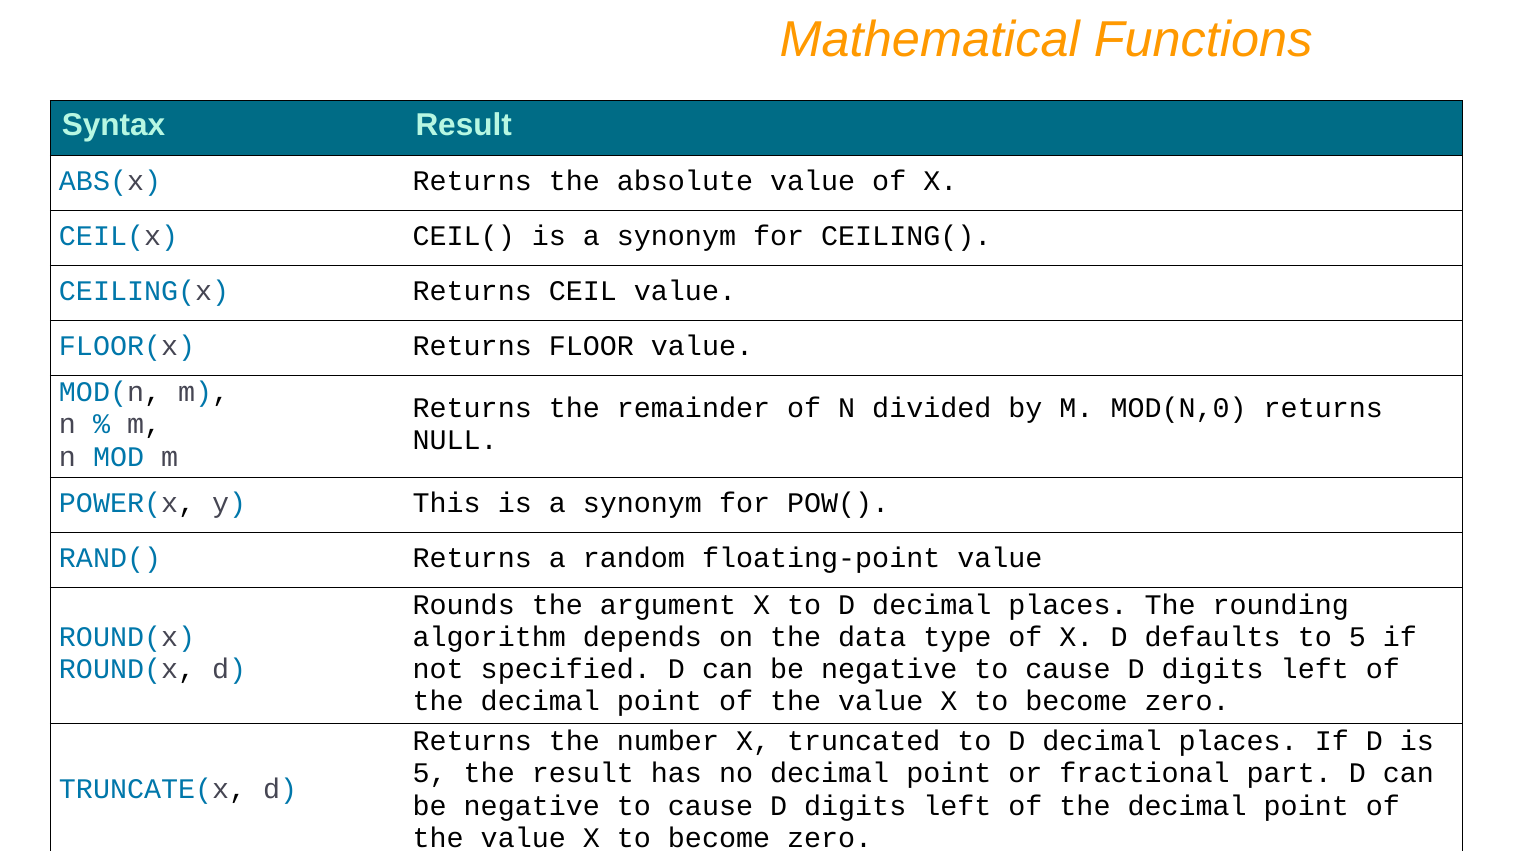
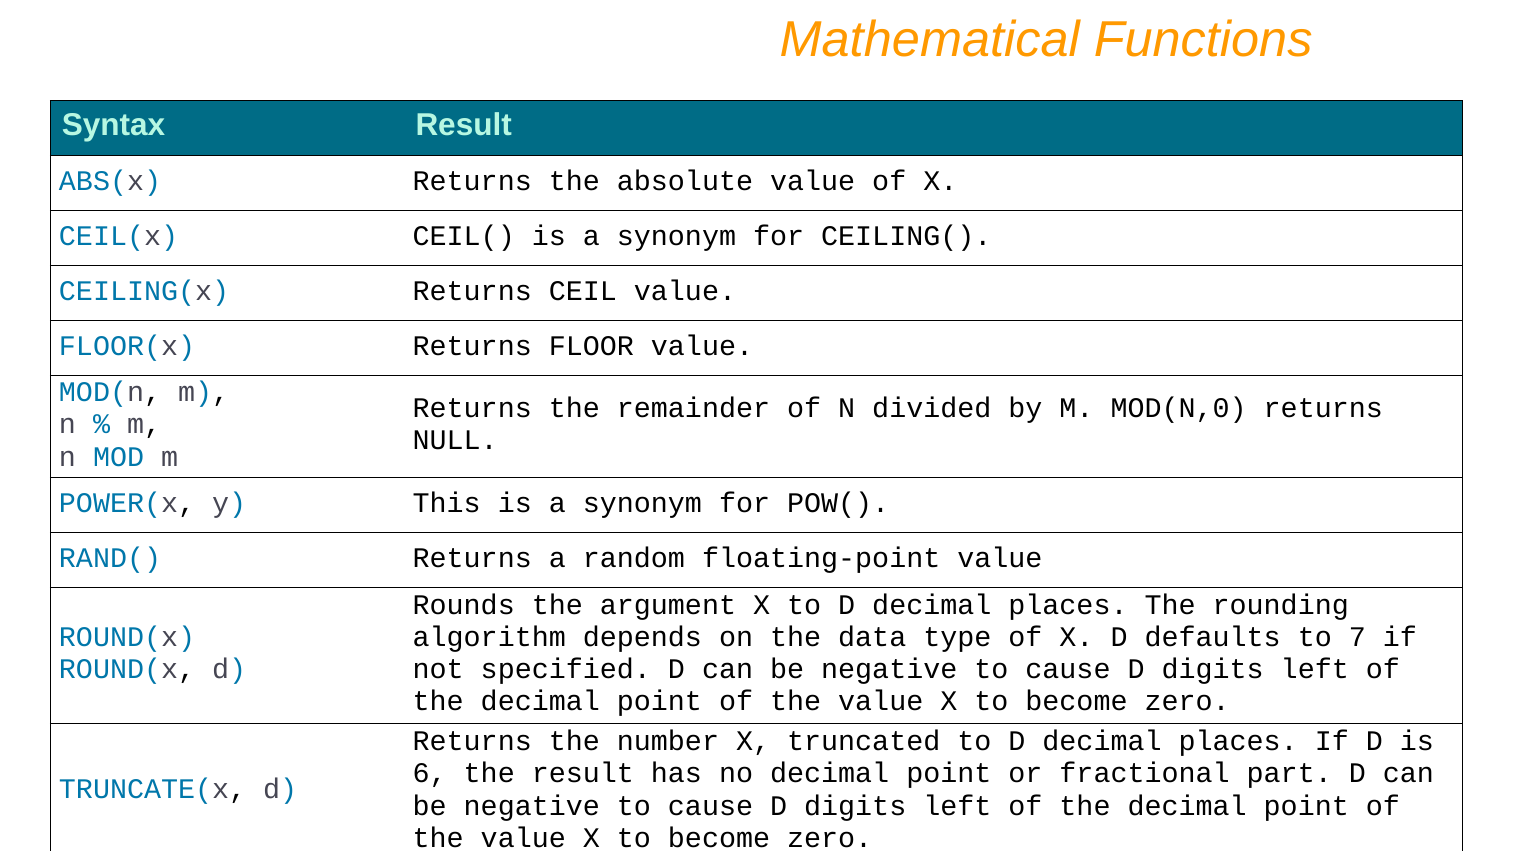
to 5: 5 -> 7
5 at (430, 774): 5 -> 6
